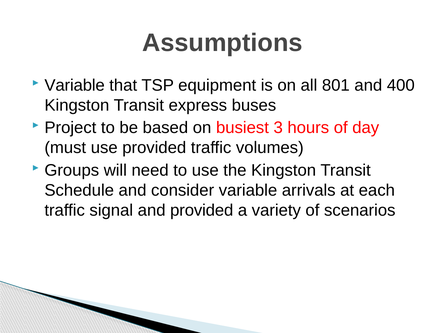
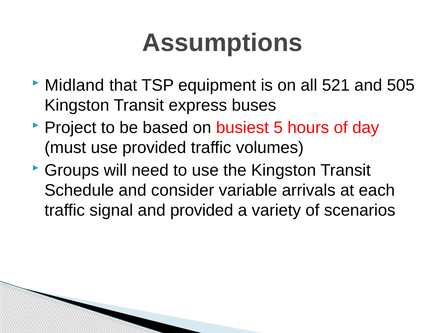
Variable at (75, 85): Variable -> Midland
801: 801 -> 521
400: 400 -> 505
3: 3 -> 5
